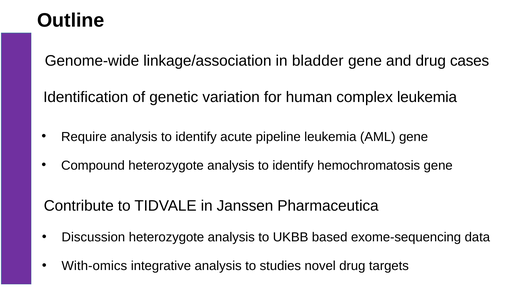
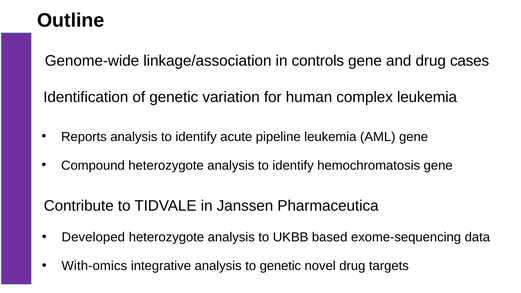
bladder: bladder -> controls
Require: Require -> Reports
Discussion: Discussion -> Developed
to studies: studies -> genetic
